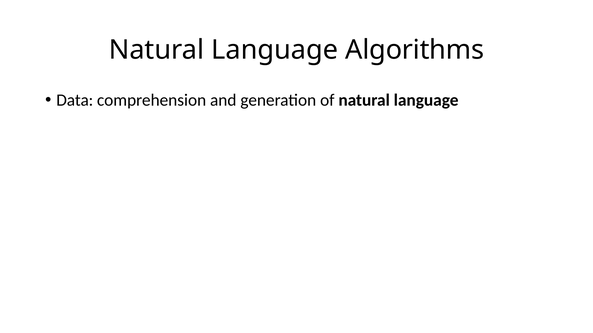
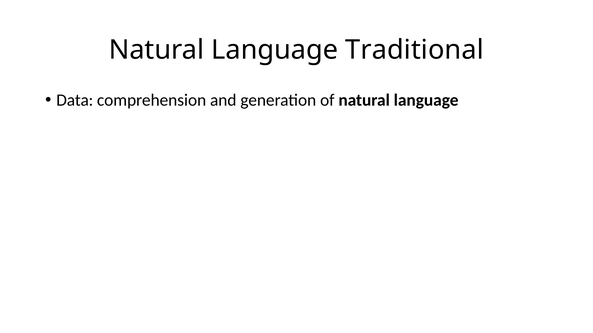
Algorithms: Algorithms -> Traditional
